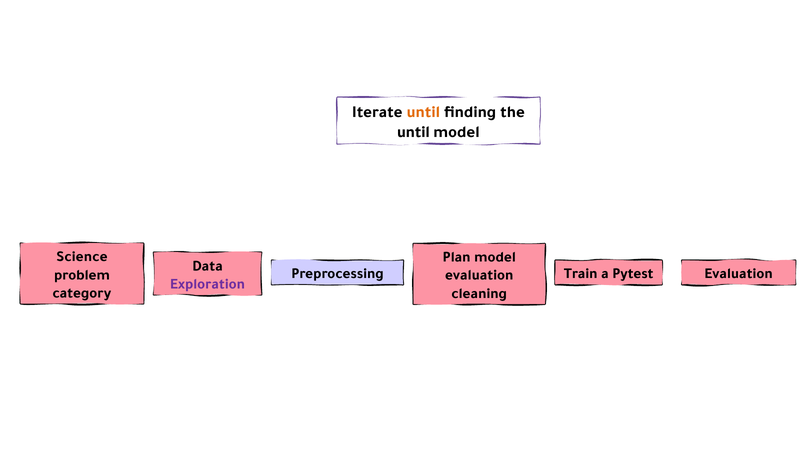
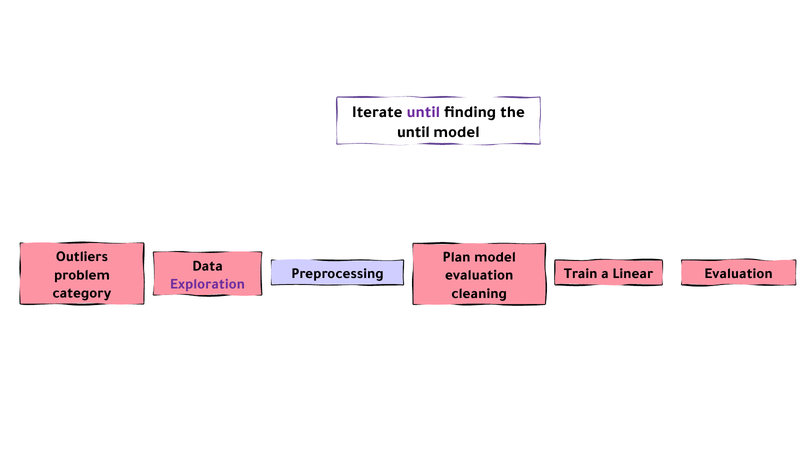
until at (423, 112) colour: orange -> purple
Science: Science -> Outliers
Pytest: Pytest -> Linear
